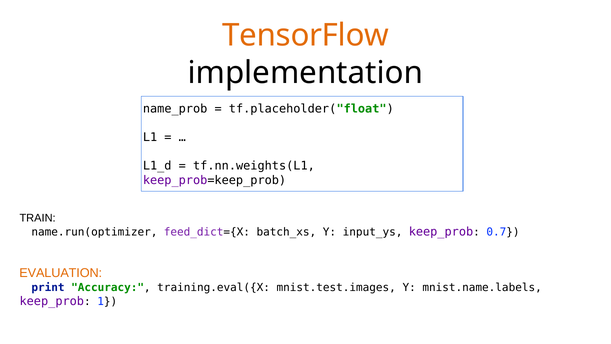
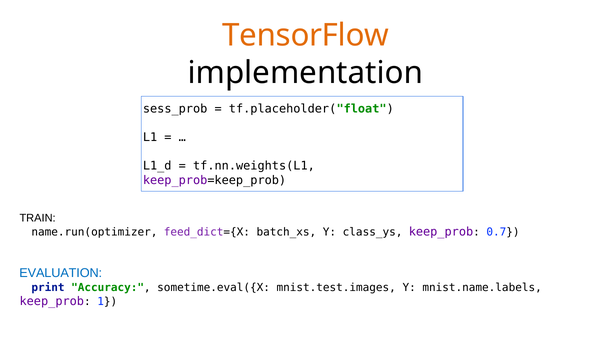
name_prob: name_prob -> sess_prob
input_ys: input_ys -> class_ys
EVALUATION colour: orange -> blue
training.eval({X: training.eval({X -> sometime.eval({X
